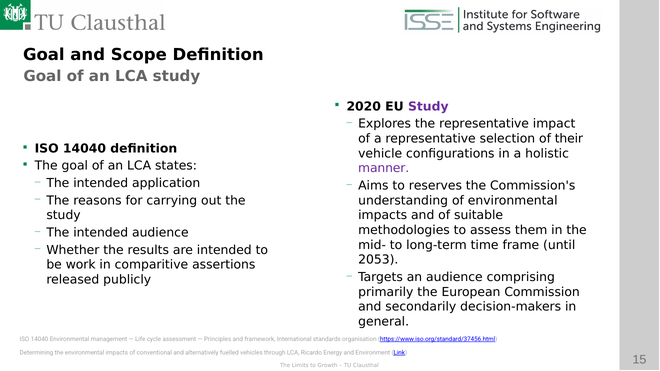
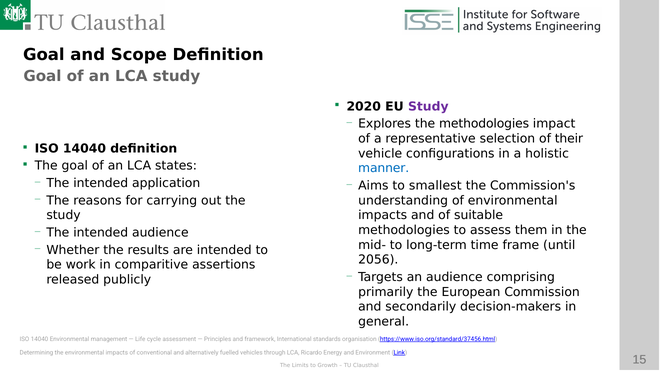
the representative: representative -> methodologies
manner colour: purple -> blue
reserves: reserves -> smallest
2053: 2053 -> 2056
